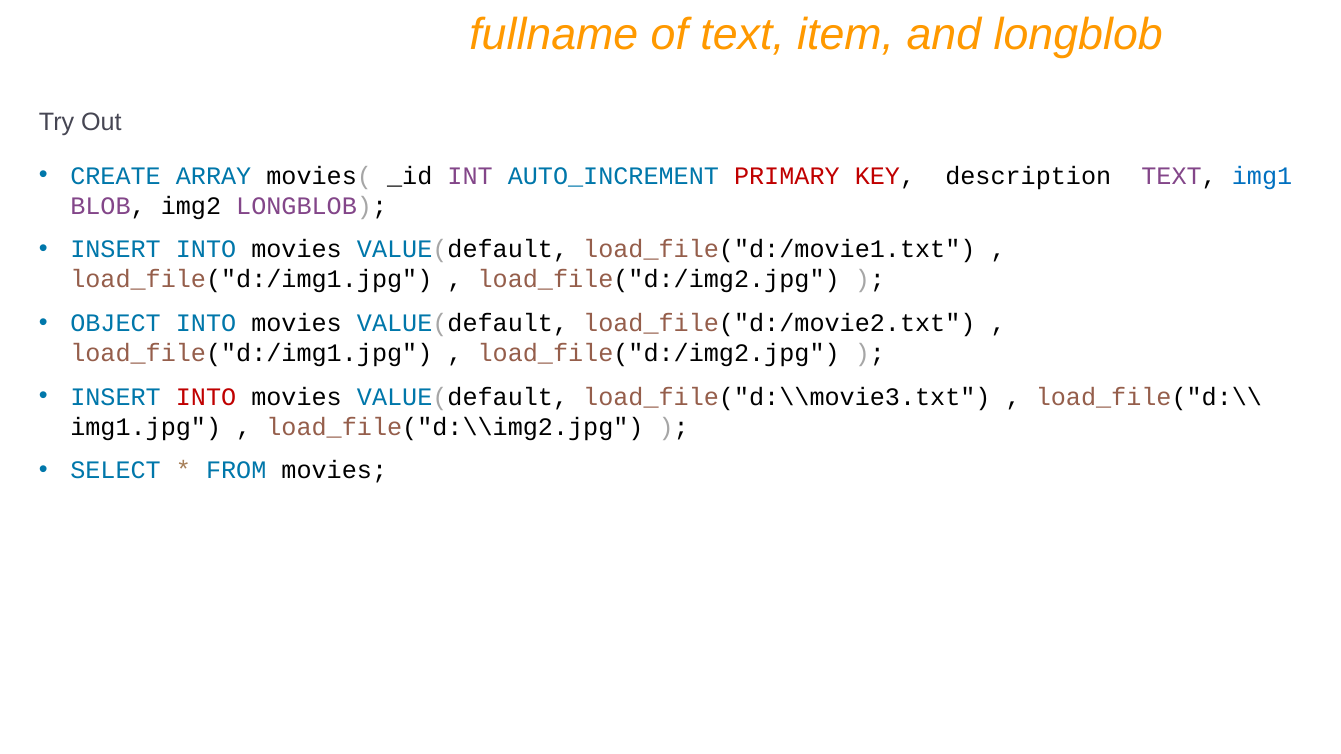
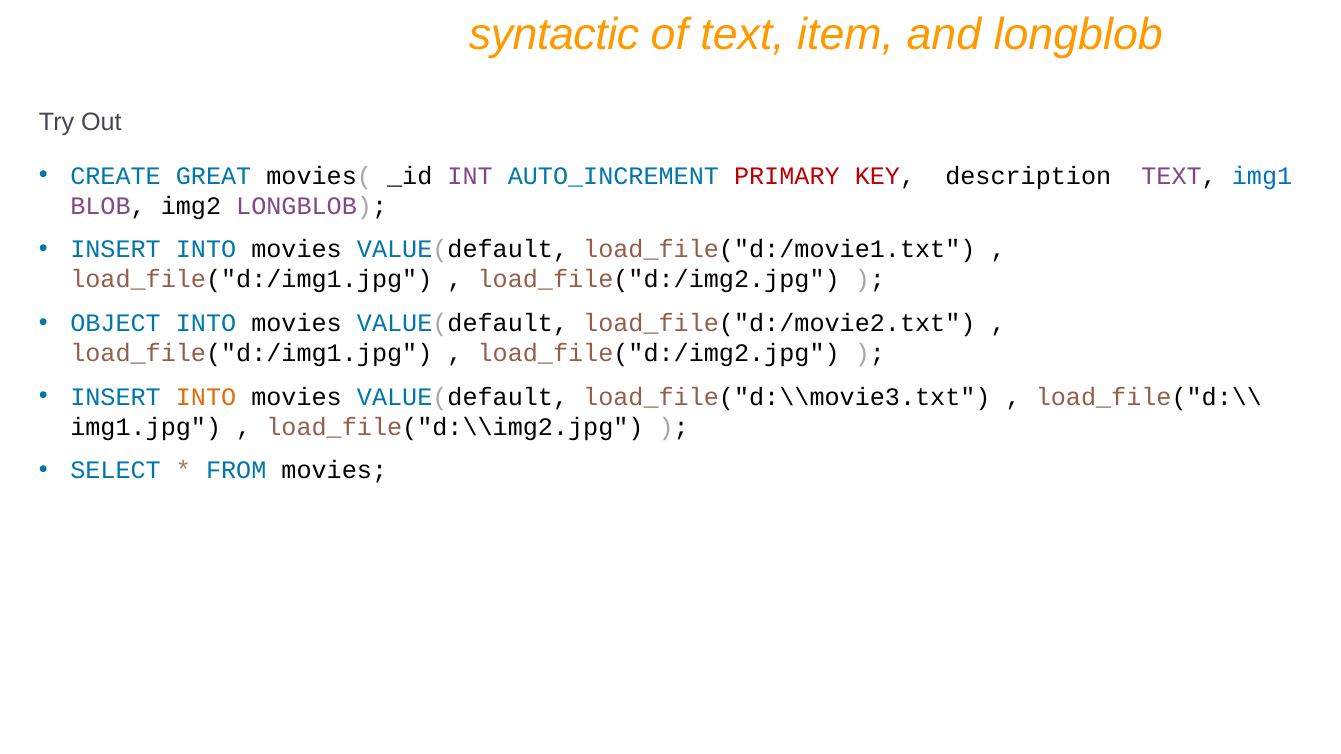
fullname: fullname -> syntactic
ARRAY: ARRAY -> GREAT
INTO at (206, 397) colour: red -> orange
